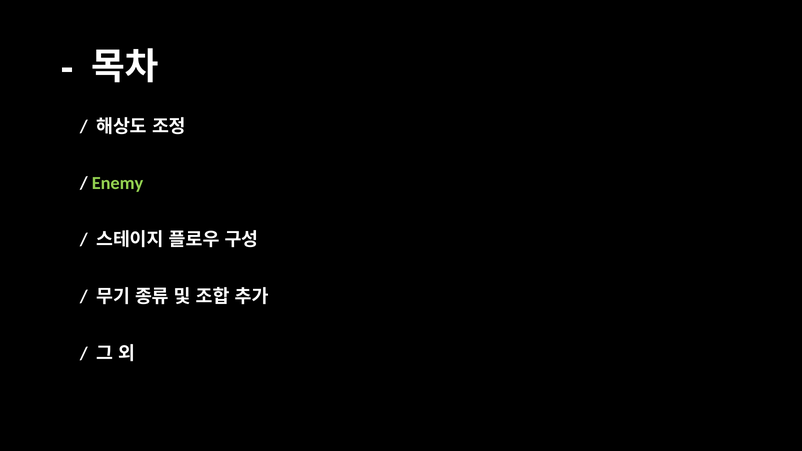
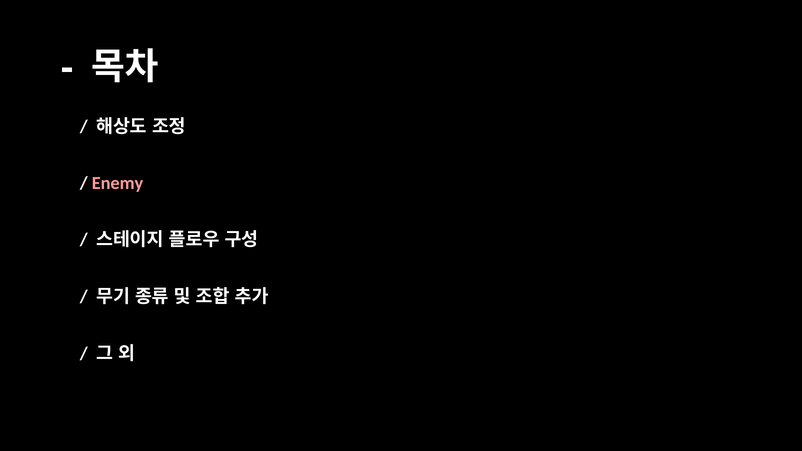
Enemy colour: light green -> pink
